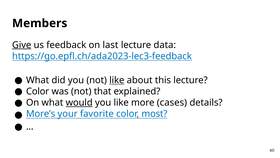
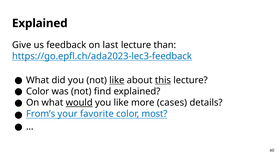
Members at (40, 23): Members -> Explained
Give underline: present -> none
data: data -> than
this underline: none -> present
that: that -> find
More’s: More’s -> From’s
